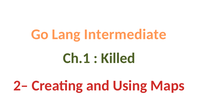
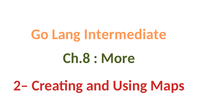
Ch.1: Ch.1 -> Ch.8
Killed: Killed -> More
